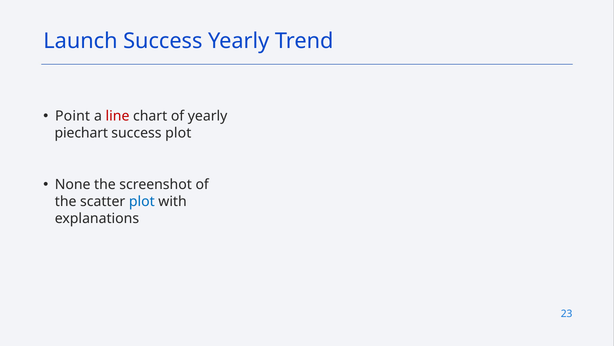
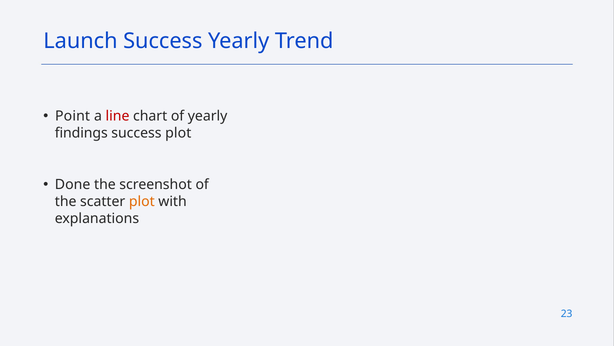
piechart: piechart -> findings
None: None -> Done
plot at (142, 201) colour: blue -> orange
